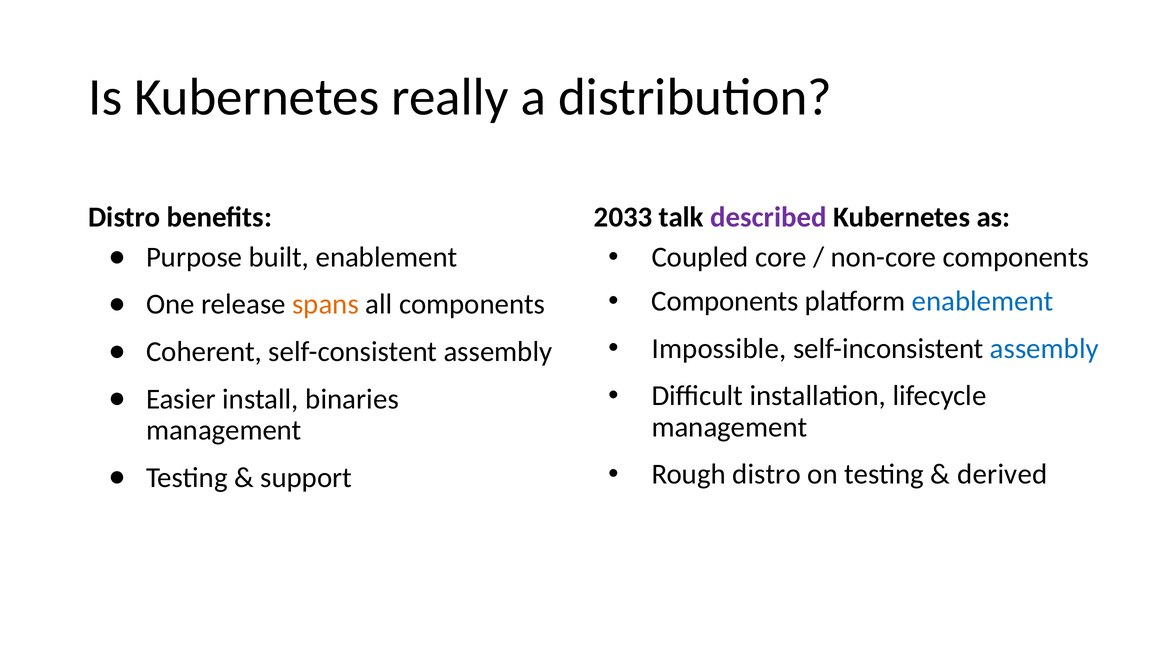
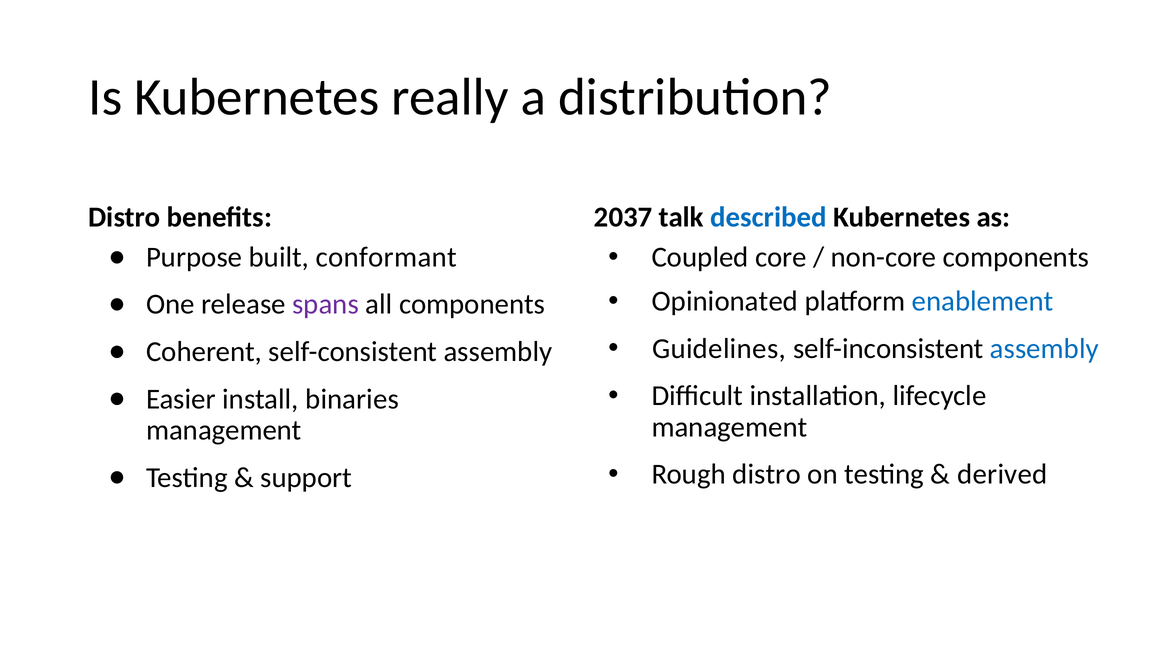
2033: 2033 -> 2037
described colour: purple -> blue
built enablement: enablement -> conformant
Components at (725, 301): Components -> Opinionated
spans colour: orange -> purple
Impossible: Impossible -> Guidelines
